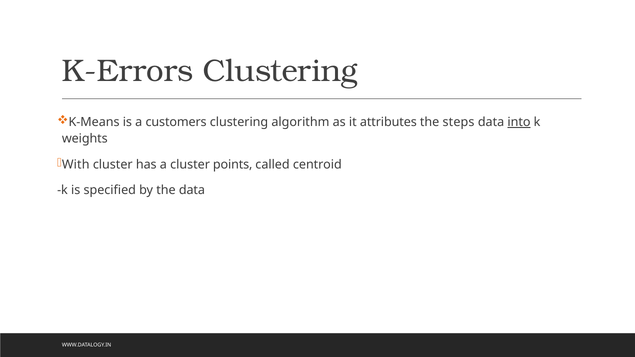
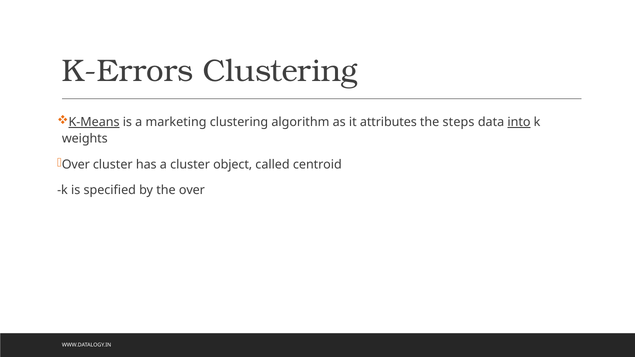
K-Means underline: none -> present
customers: customers -> marketing
With at (76, 165): With -> Over
points: points -> object
the data: data -> over
